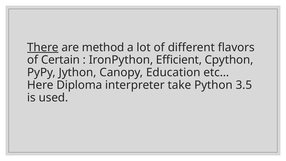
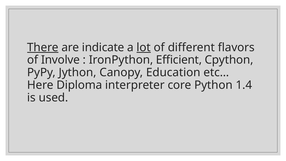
method: method -> indicate
lot underline: none -> present
Certain: Certain -> Involve
take: take -> core
3.5: 3.5 -> 1.4
